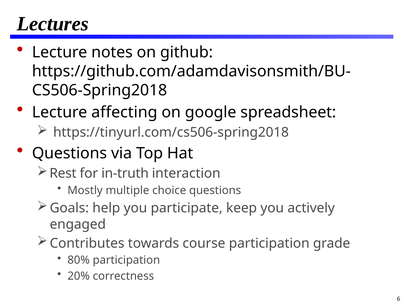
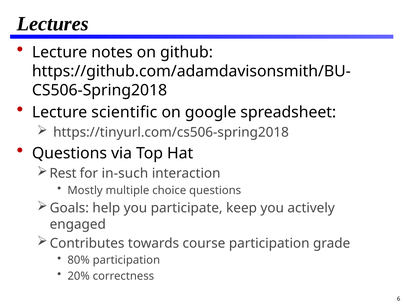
affecting: affecting -> scientific
in-truth: in-truth -> in-such
